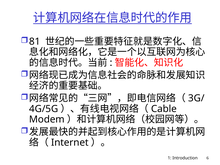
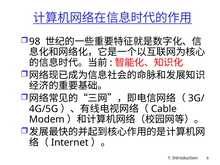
81: 81 -> 98
